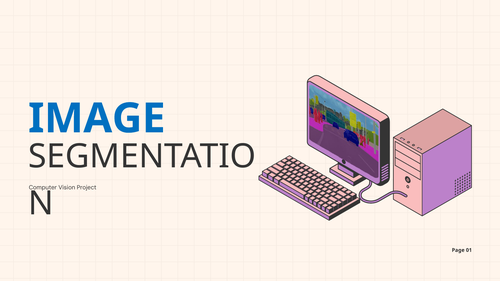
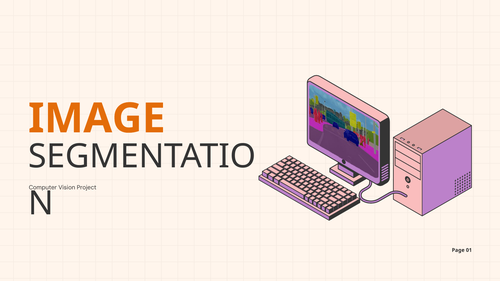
IMAGE colour: blue -> orange
